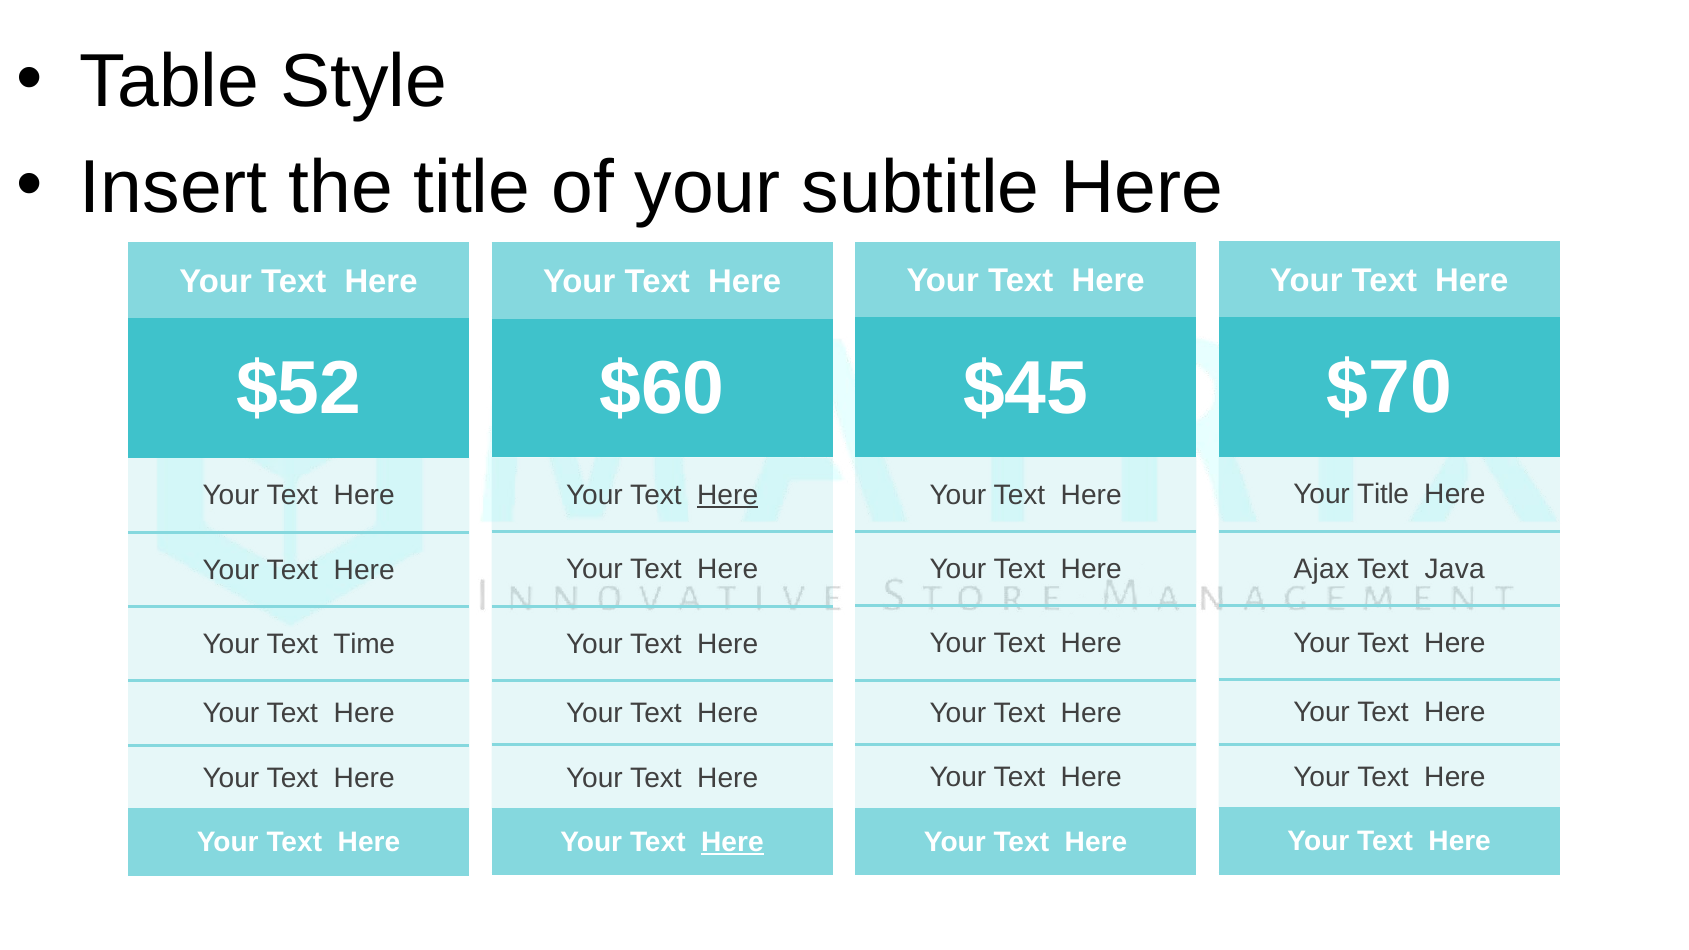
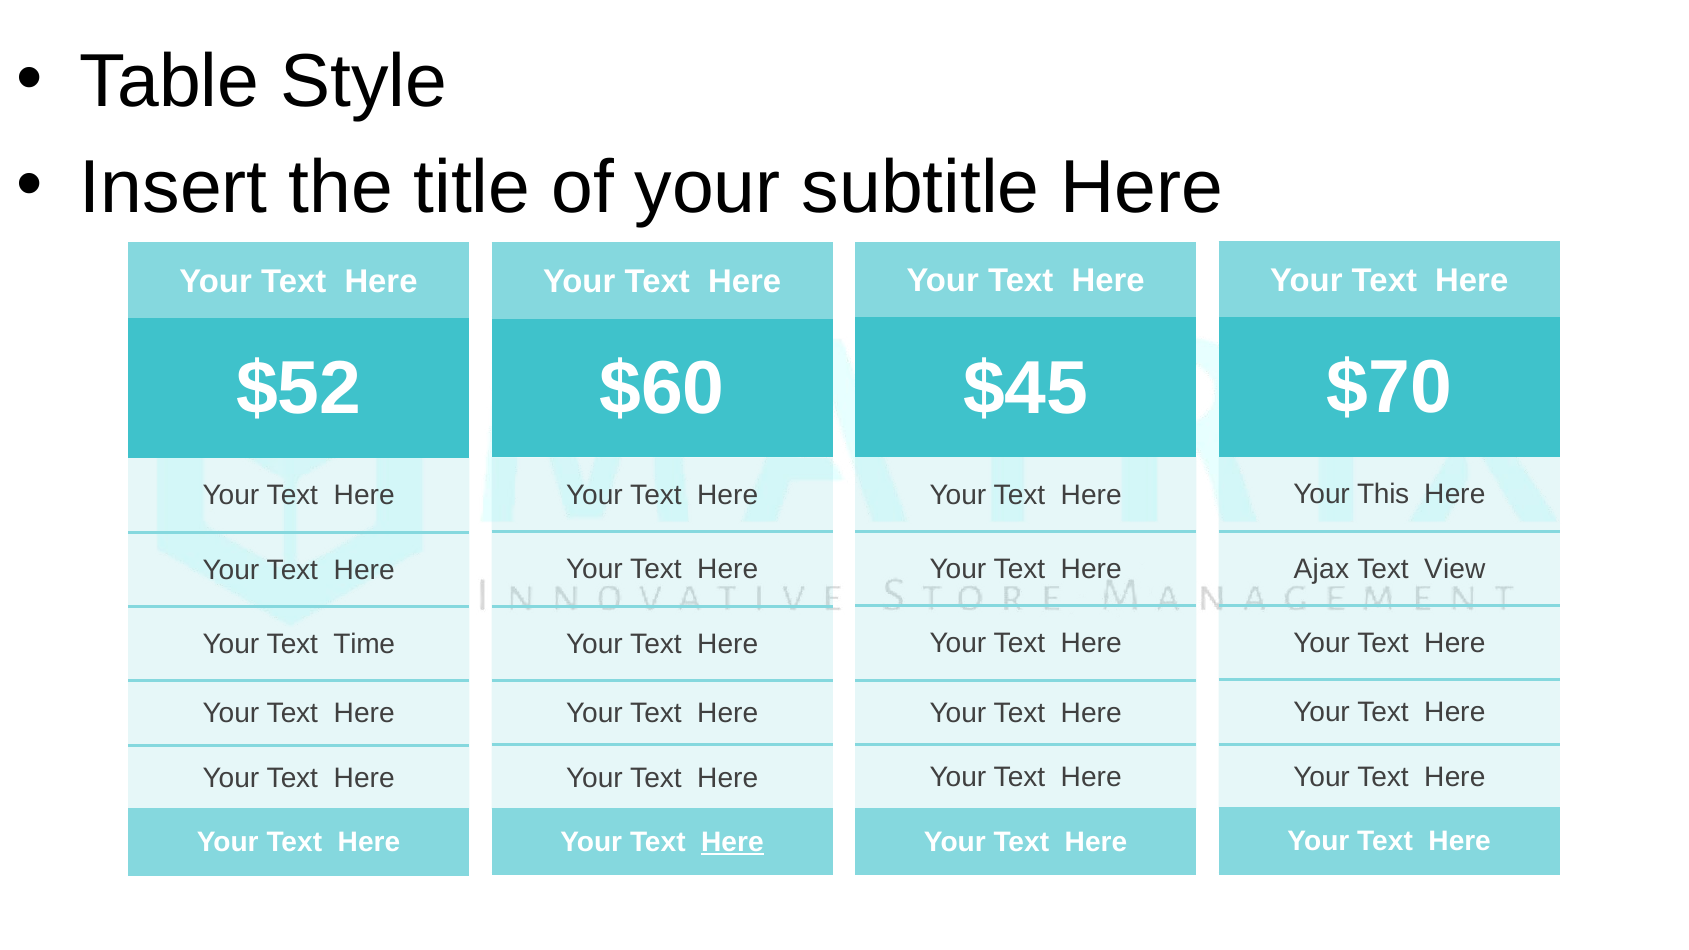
Your Title: Title -> This
Here at (728, 495) underline: present -> none
Java: Java -> View
